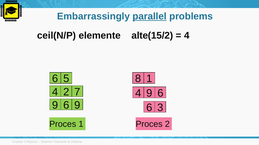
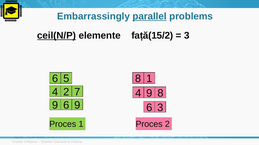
ceil(N/P underline: none -> present
alte(15/2: alte(15/2 -> față(15/2
4 at (187, 36): 4 -> 3
4 9 6: 6 -> 8
